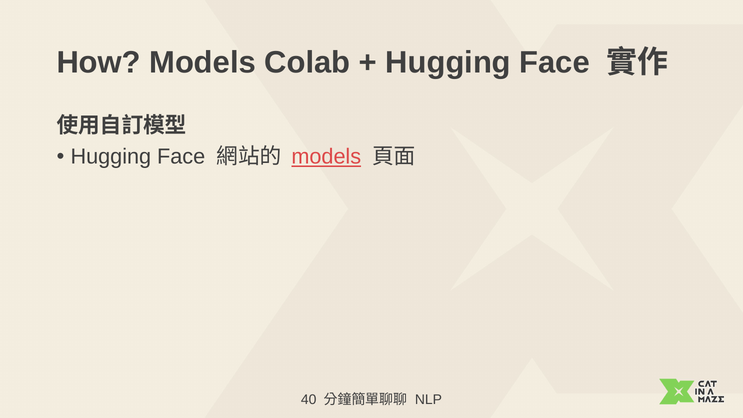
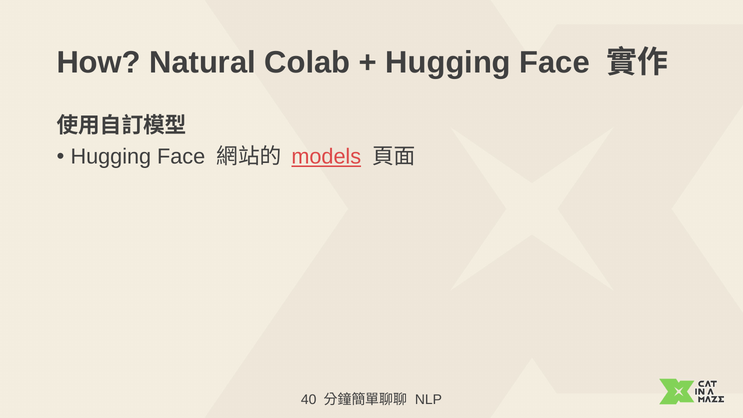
How Models: Models -> Natural
